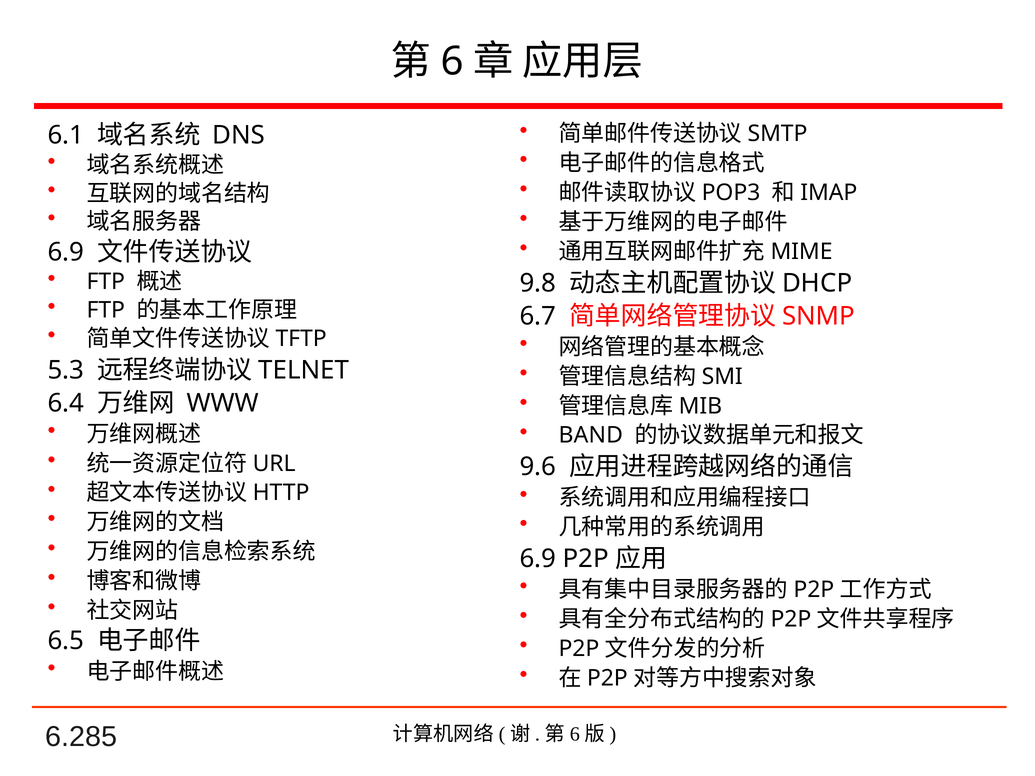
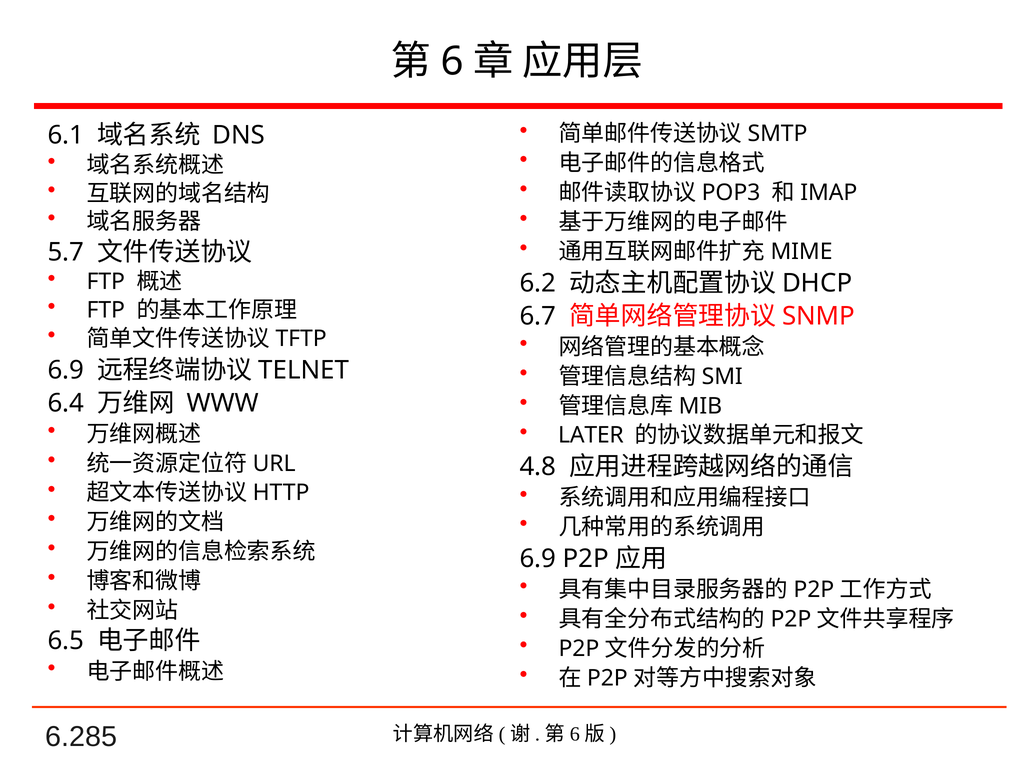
6.9 at (66, 252): 6.9 -> 5.7
9.8: 9.8 -> 6.2
5.3 at (66, 370): 5.3 -> 6.9
BAND: BAND -> LATER
9.6: 9.6 -> 4.8
